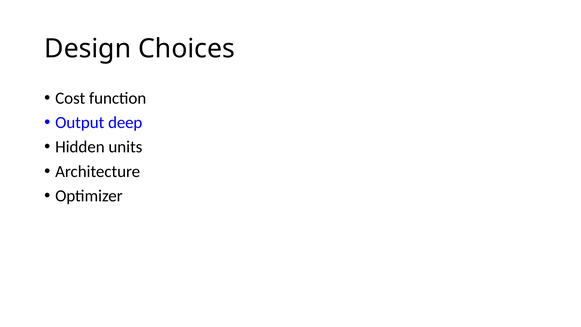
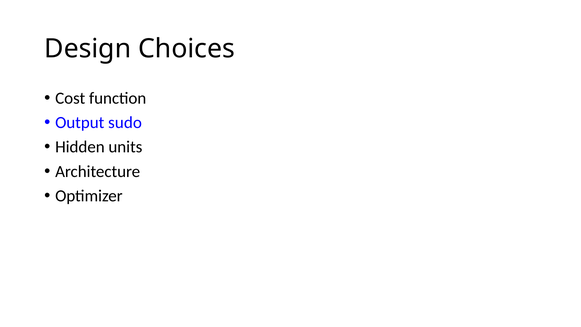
deep: deep -> sudo
